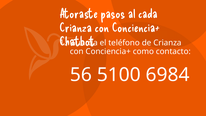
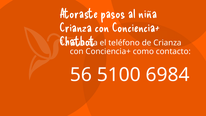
cada: cada -> niña
